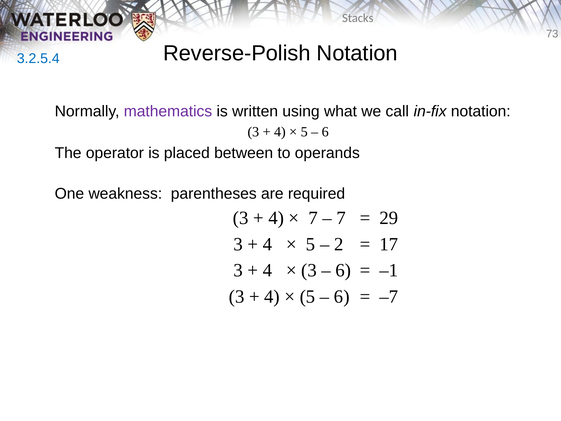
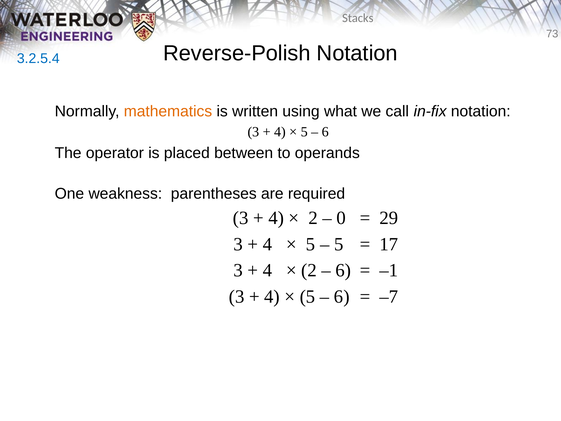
mathematics colour: purple -> orange
7 at (313, 218): 7 -> 2
7 at (341, 218): 7 -> 0
2 at (339, 244): 2 -> 5
3 at (309, 270): 3 -> 2
